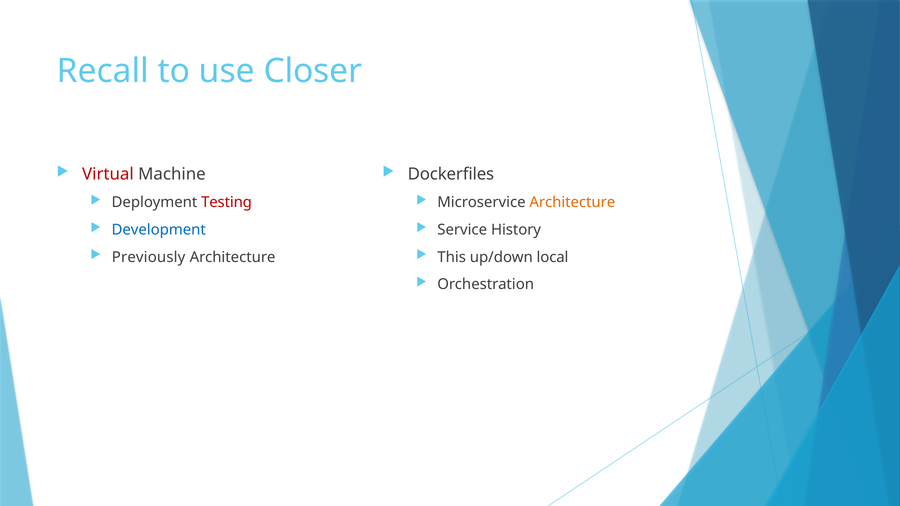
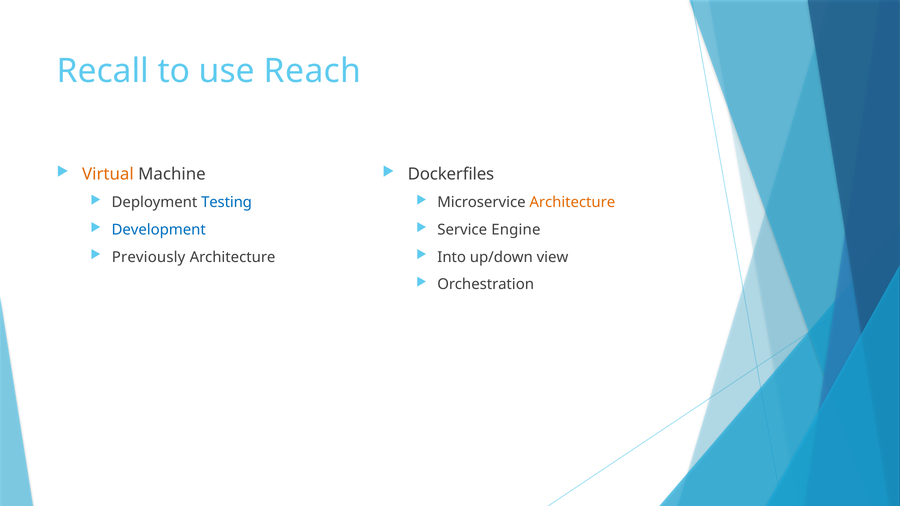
Closer: Closer -> Reach
Virtual colour: red -> orange
Testing colour: red -> blue
History: History -> Engine
This: This -> Into
local: local -> view
